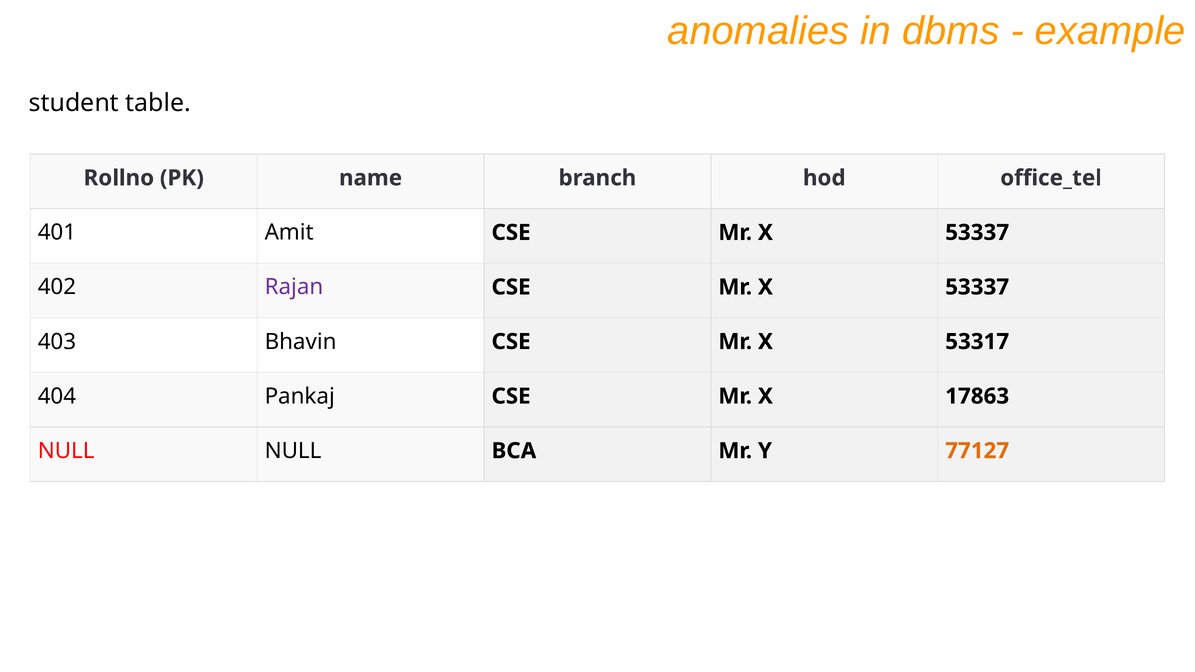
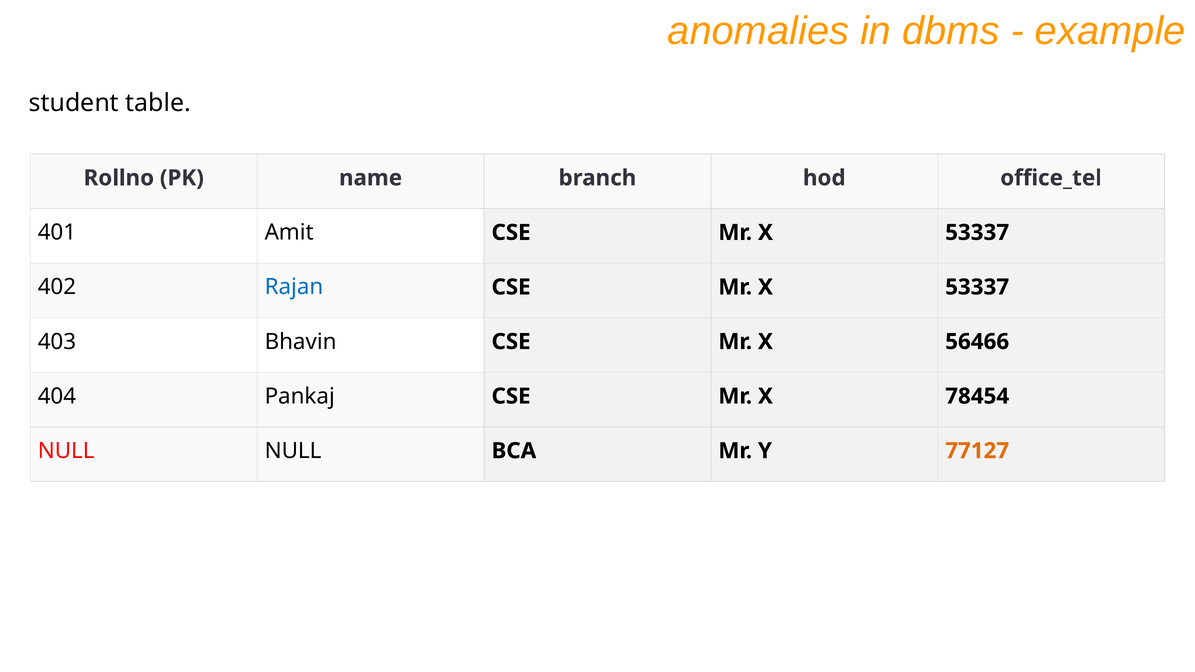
Rajan colour: purple -> blue
53317: 53317 -> 56466
17863: 17863 -> 78454
